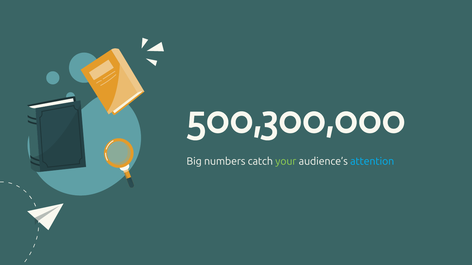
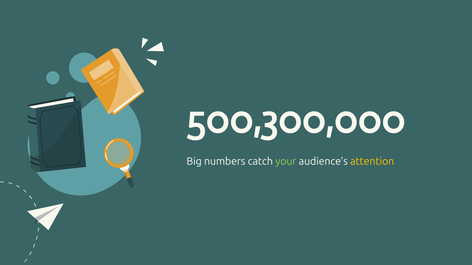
attention colour: light blue -> yellow
